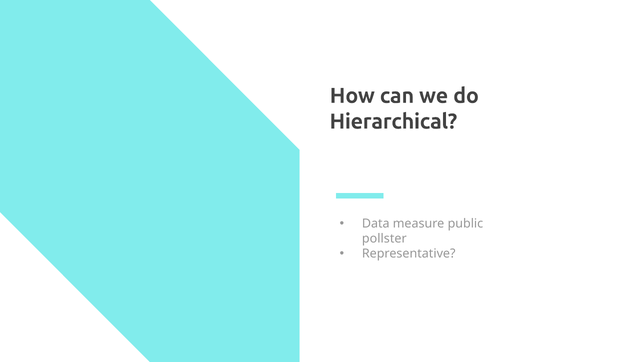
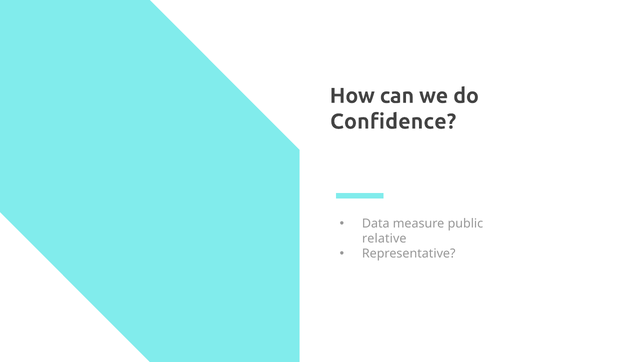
Hierarchical: Hierarchical -> Confidence
pollster: pollster -> relative
